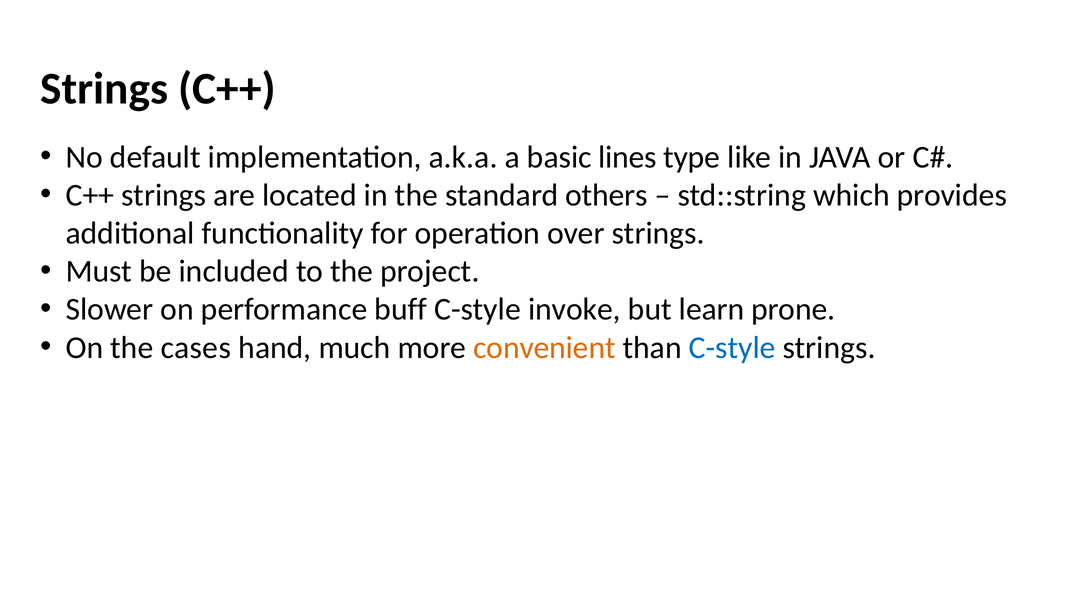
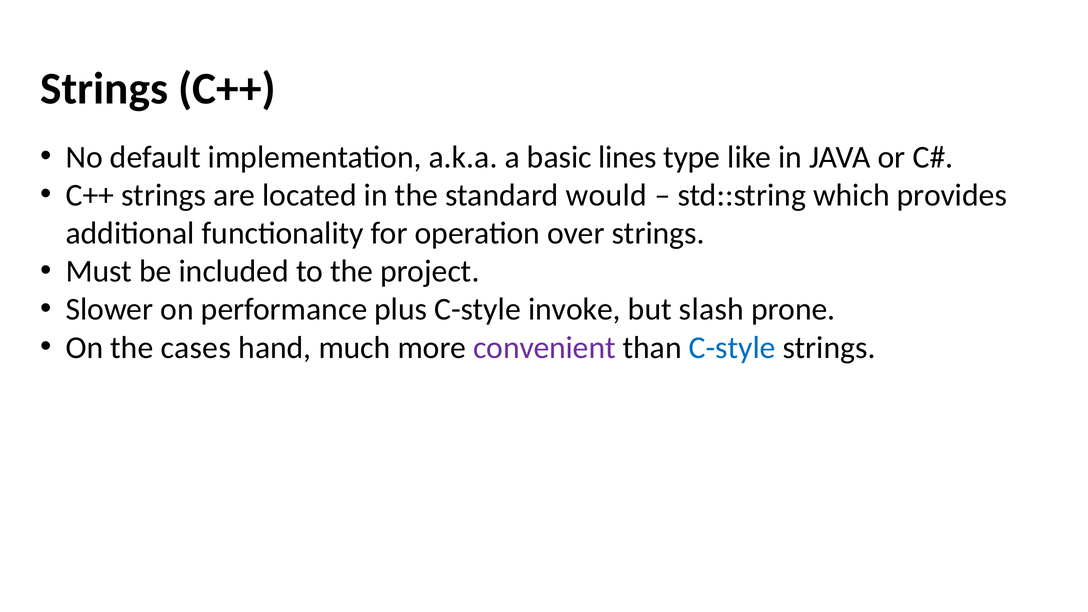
others: others -> would
buff: buff -> plus
learn: learn -> slash
convenient colour: orange -> purple
